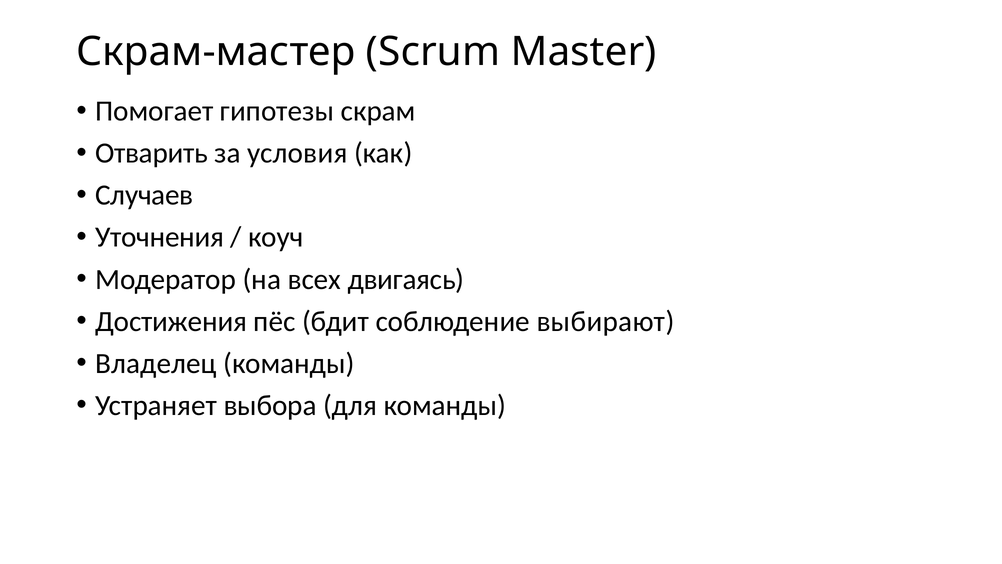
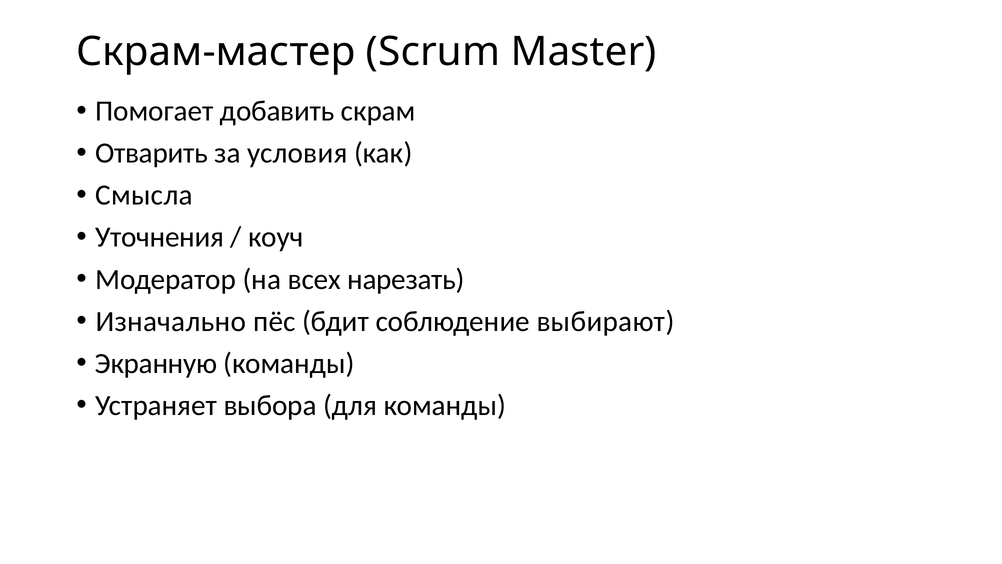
гипотезы: гипотезы -> добавить
Случаев: Случаев -> Смысла
двигаясь: двигаясь -> нарезать
Достижения: Достижения -> Изначально
Владелец: Владелец -> Экранную
